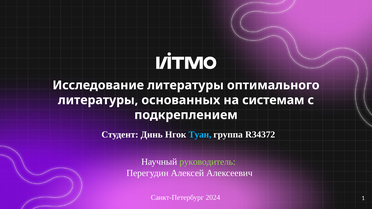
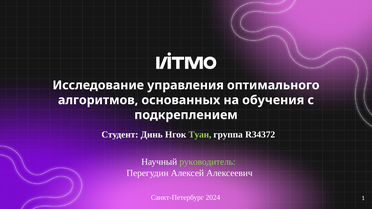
Исследование литературы: литературы -> управления
литературы at (98, 100): литературы -> алгоритмов
системам: системам -> обучения
Туан colour: light blue -> light green
